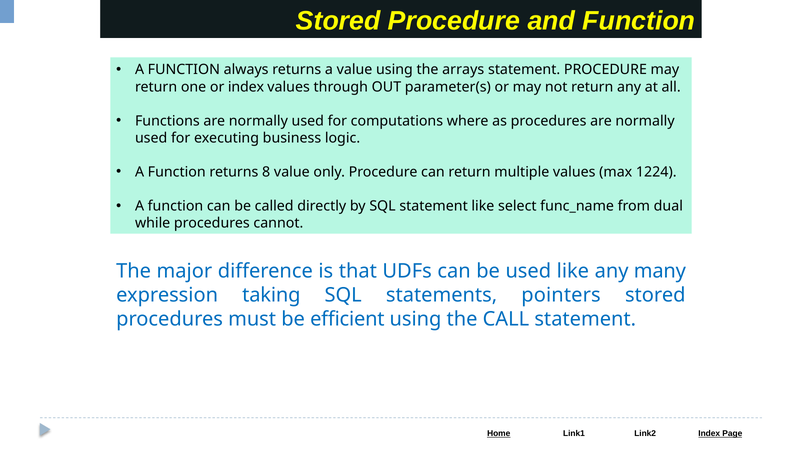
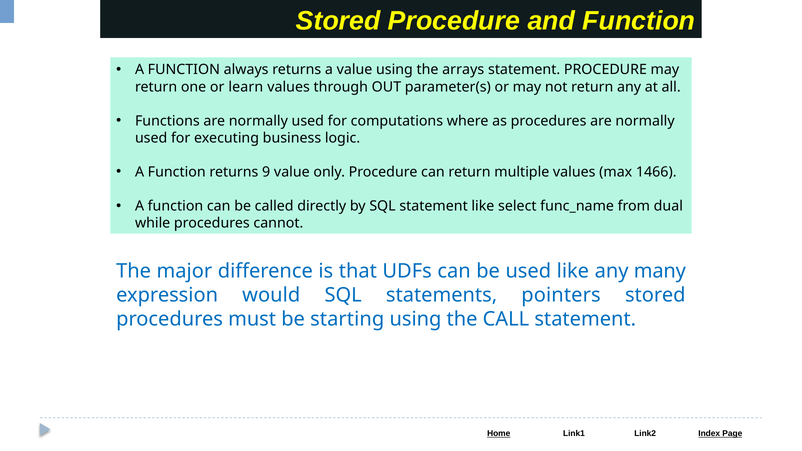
or index: index -> learn
8: 8 -> 9
1224: 1224 -> 1466
taking: taking -> would
efficient: efficient -> starting
